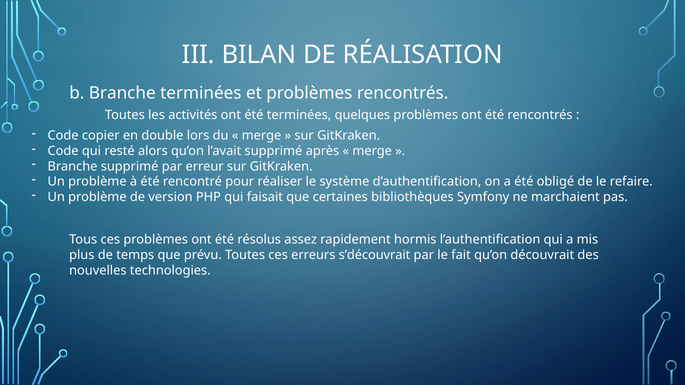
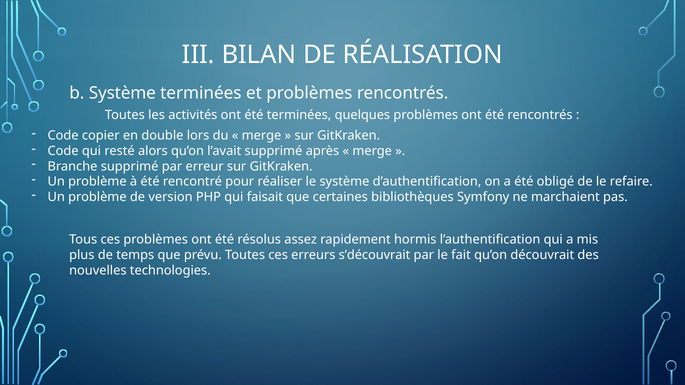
b Branche: Branche -> Système
